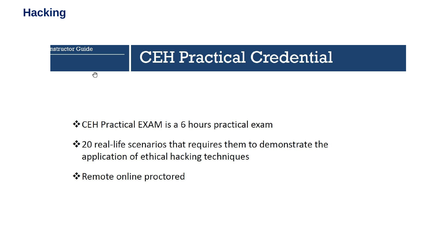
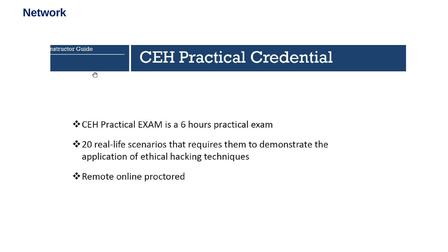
Hacking: Hacking -> Network
